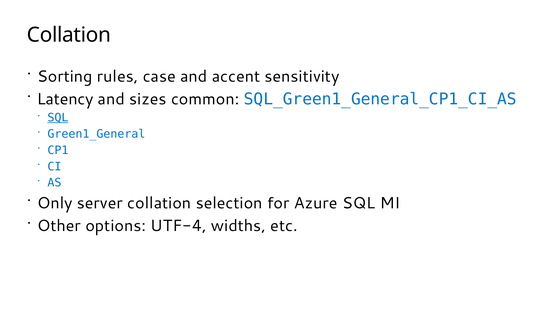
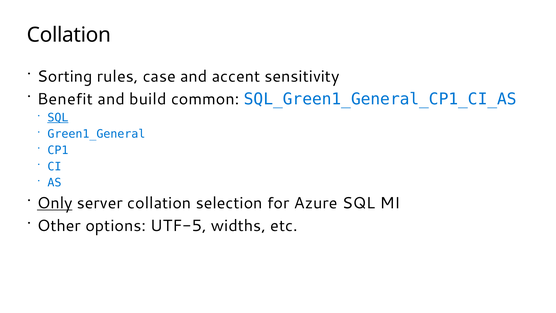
Latency: Latency -> Benefit
sizes: sizes -> build
Only underline: none -> present
UTF-4: UTF-4 -> UTF-5
